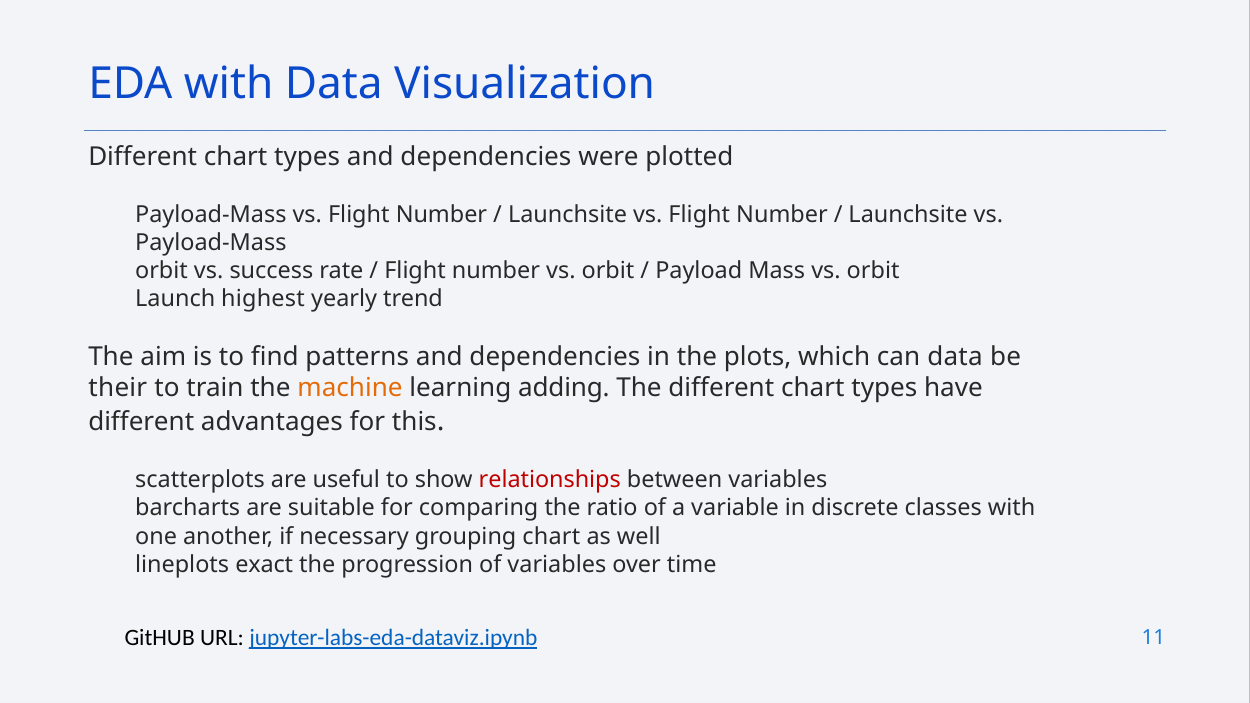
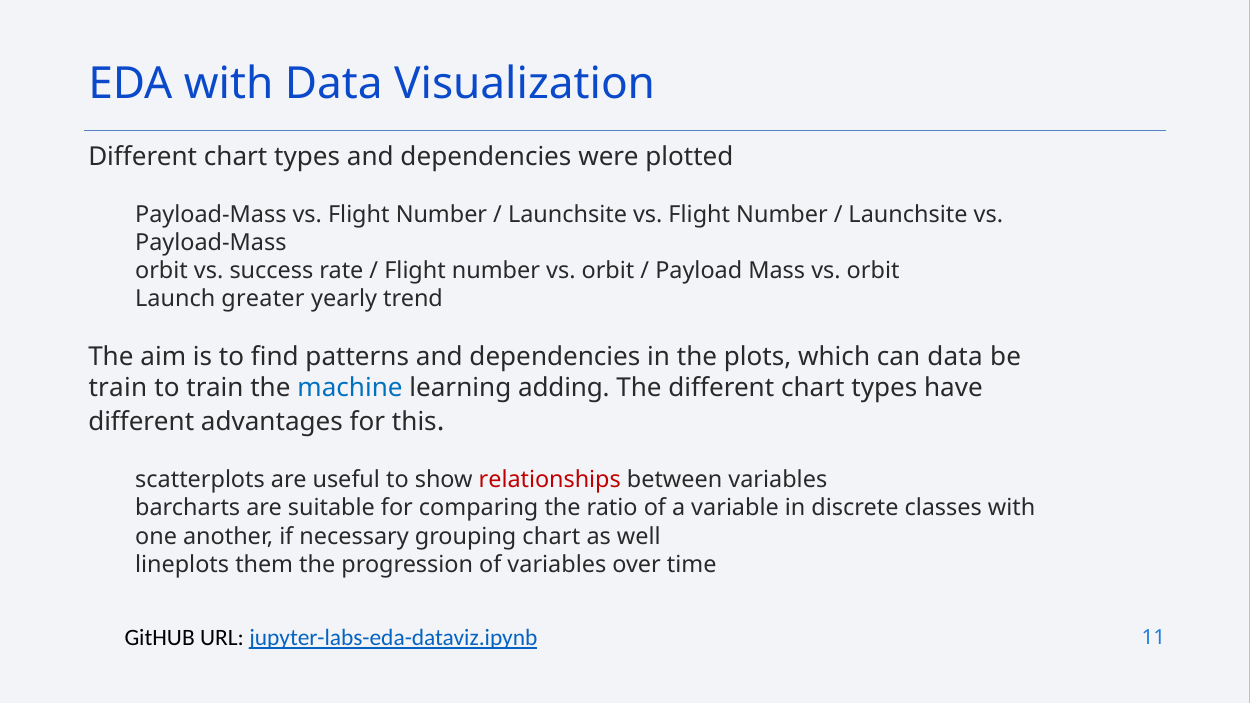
highest: highest -> greater
their at (118, 388): their -> train
machine colour: orange -> blue
exact: exact -> them
